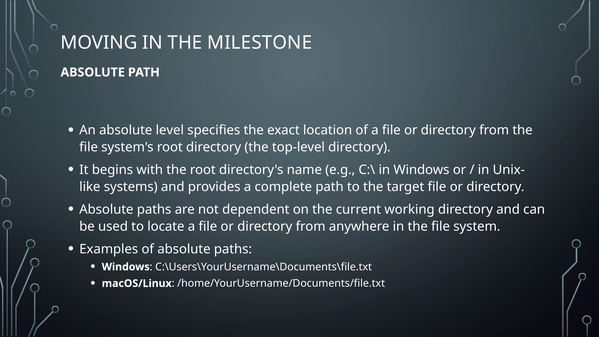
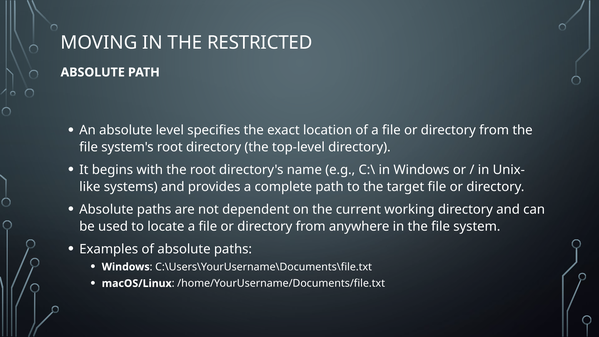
MILESTONE: MILESTONE -> RESTRICTED
